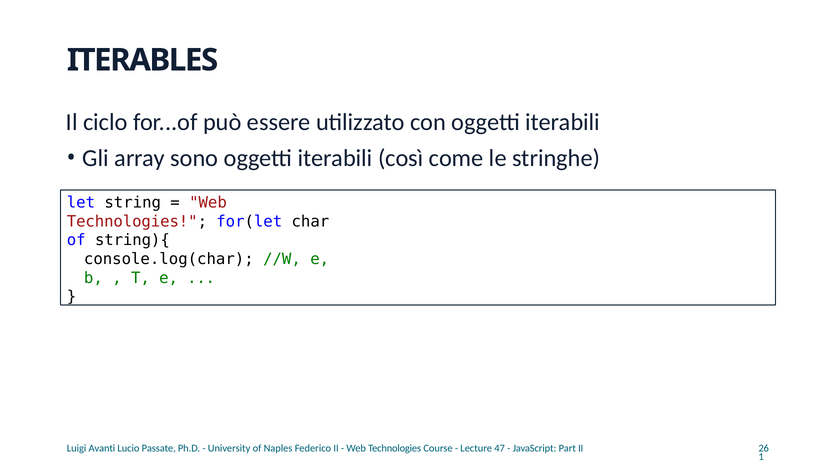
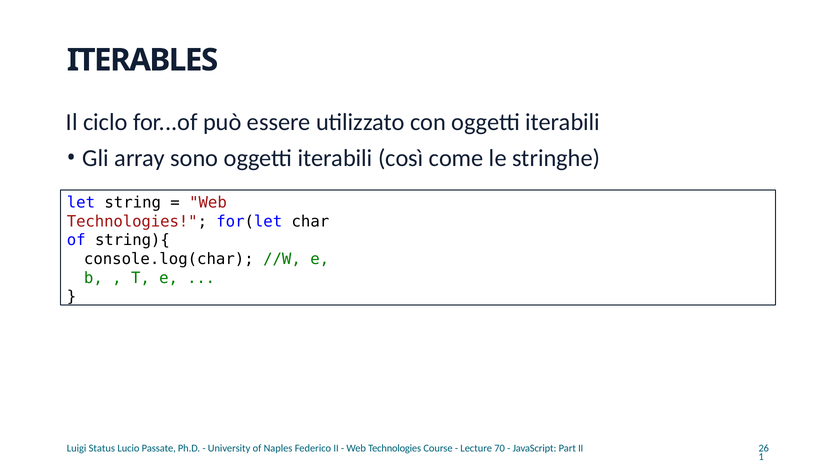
Avanti: Avanti -> Status
47: 47 -> 70
